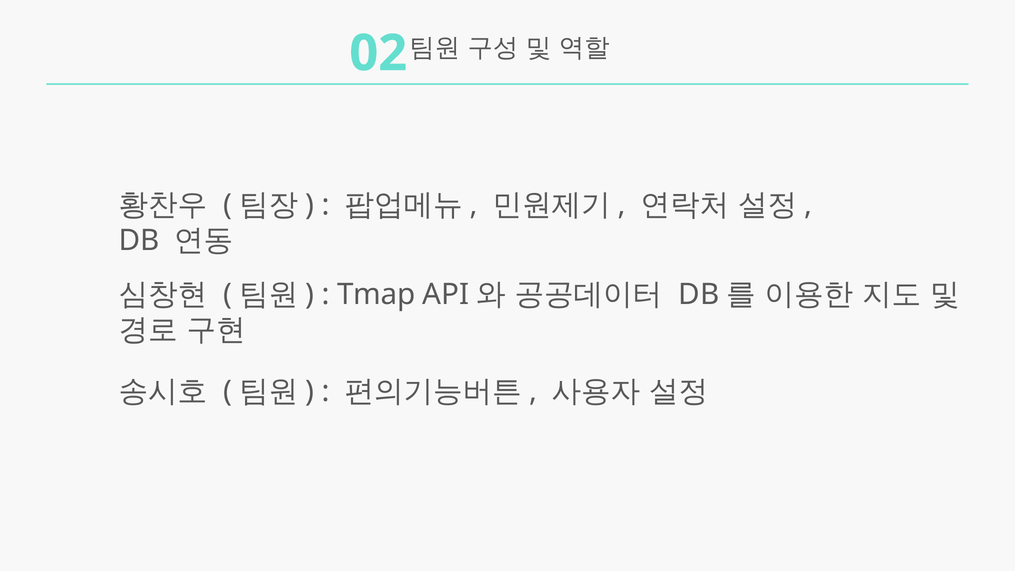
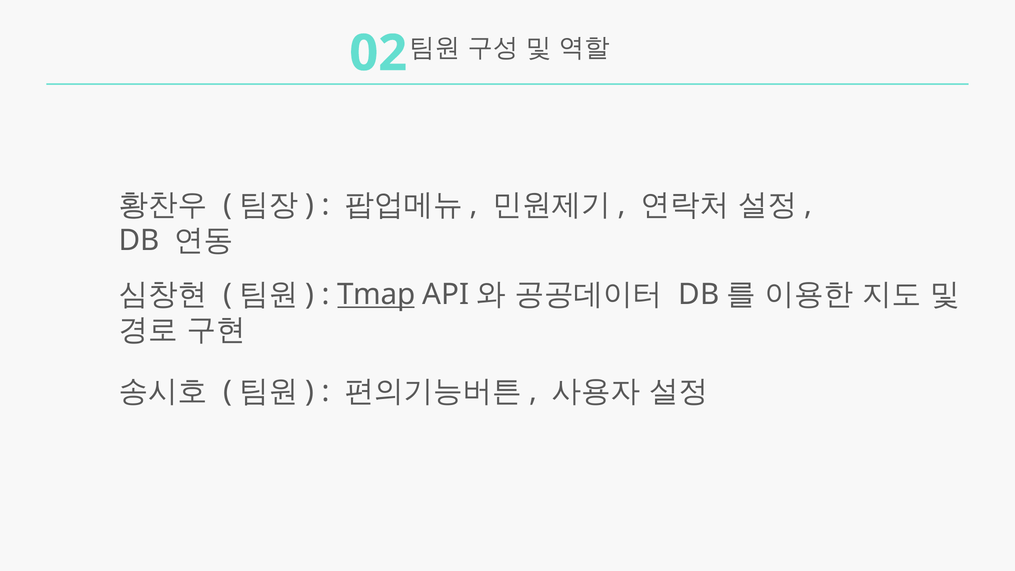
Tmap underline: none -> present
